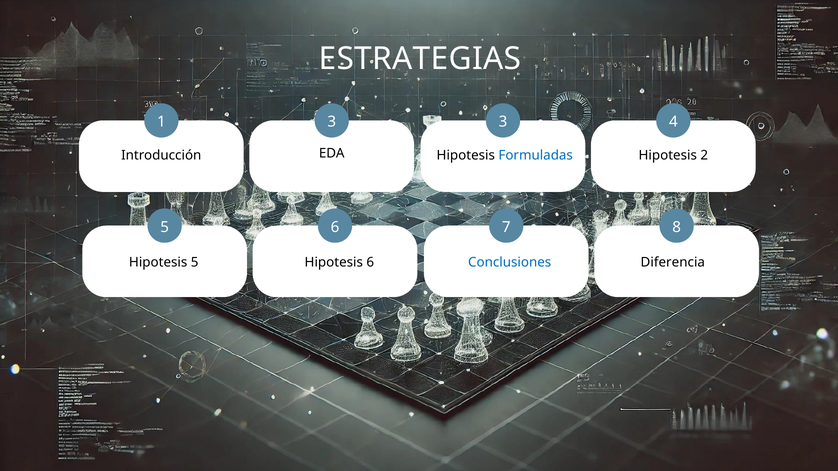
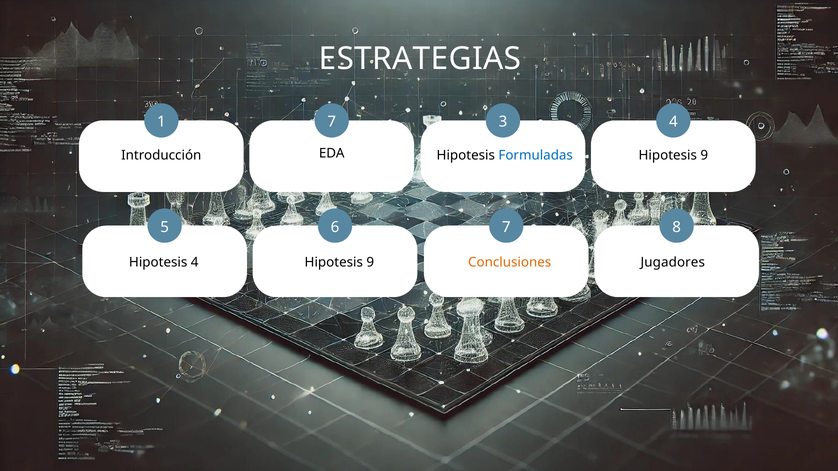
1 3: 3 -> 7
2 at (704, 156): 2 -> 9
Hipotesis 5: 5 -> 4
6 at (370, 263): 6 -> 9
Conclusiones colour: blue -> orange
Diferencia: Diferencia -> Jugadores
